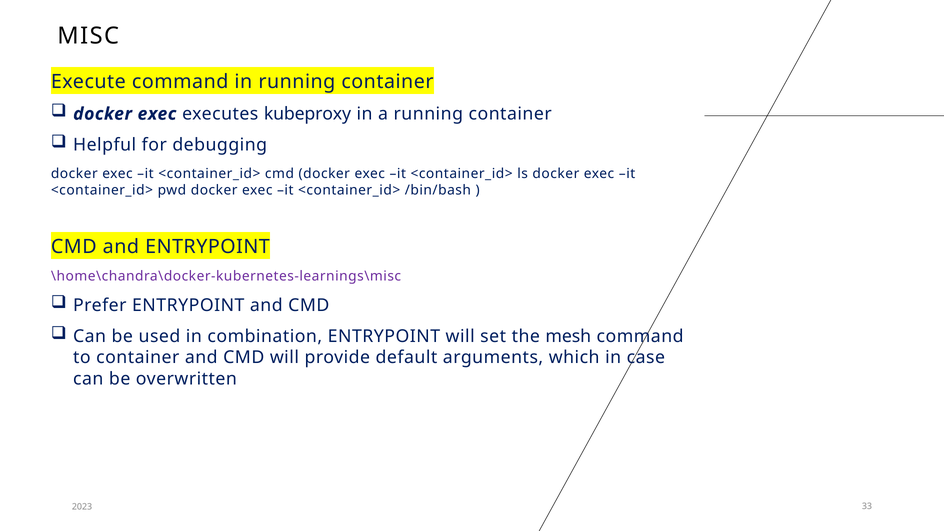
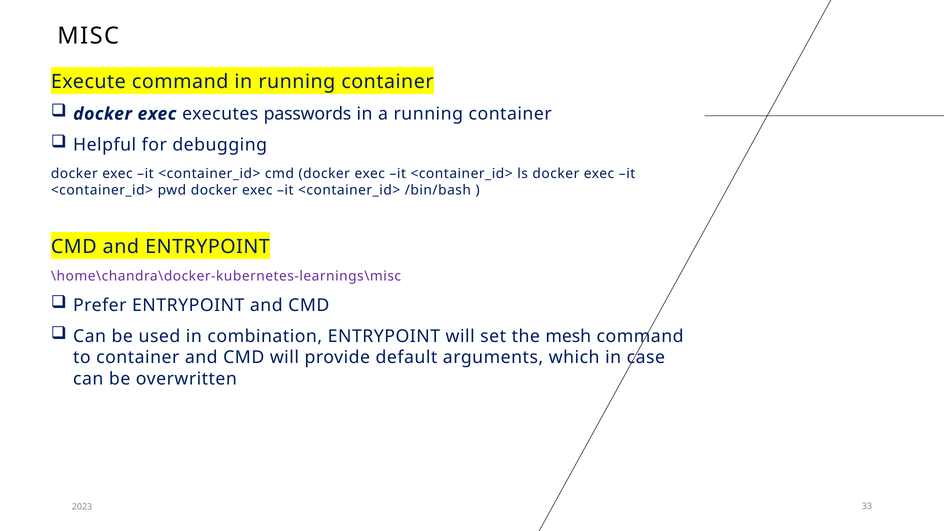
kubeproxy: kubeproxy -> passwords
